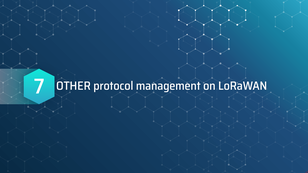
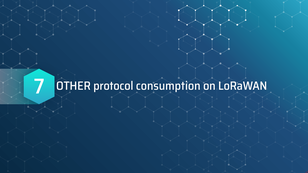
management: management -> consumption
